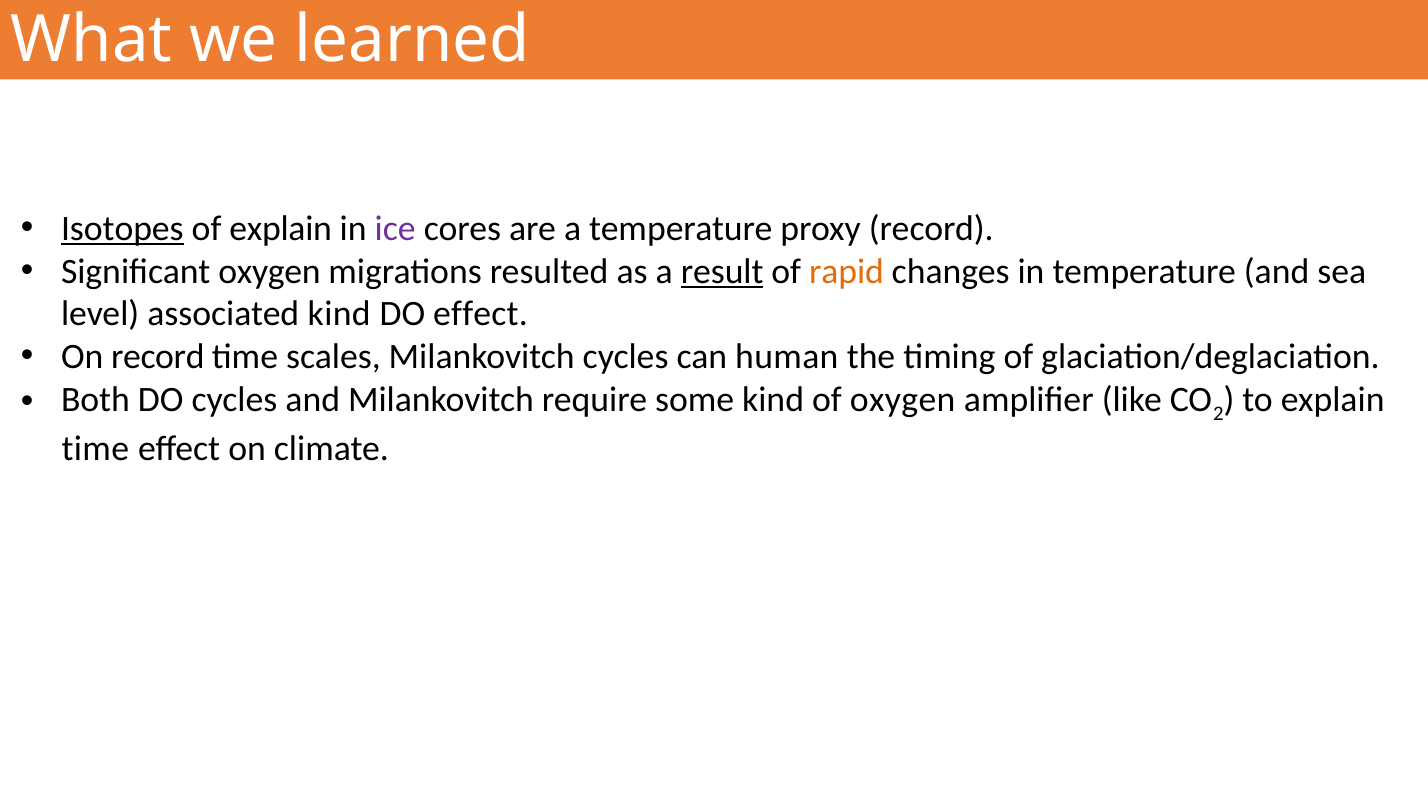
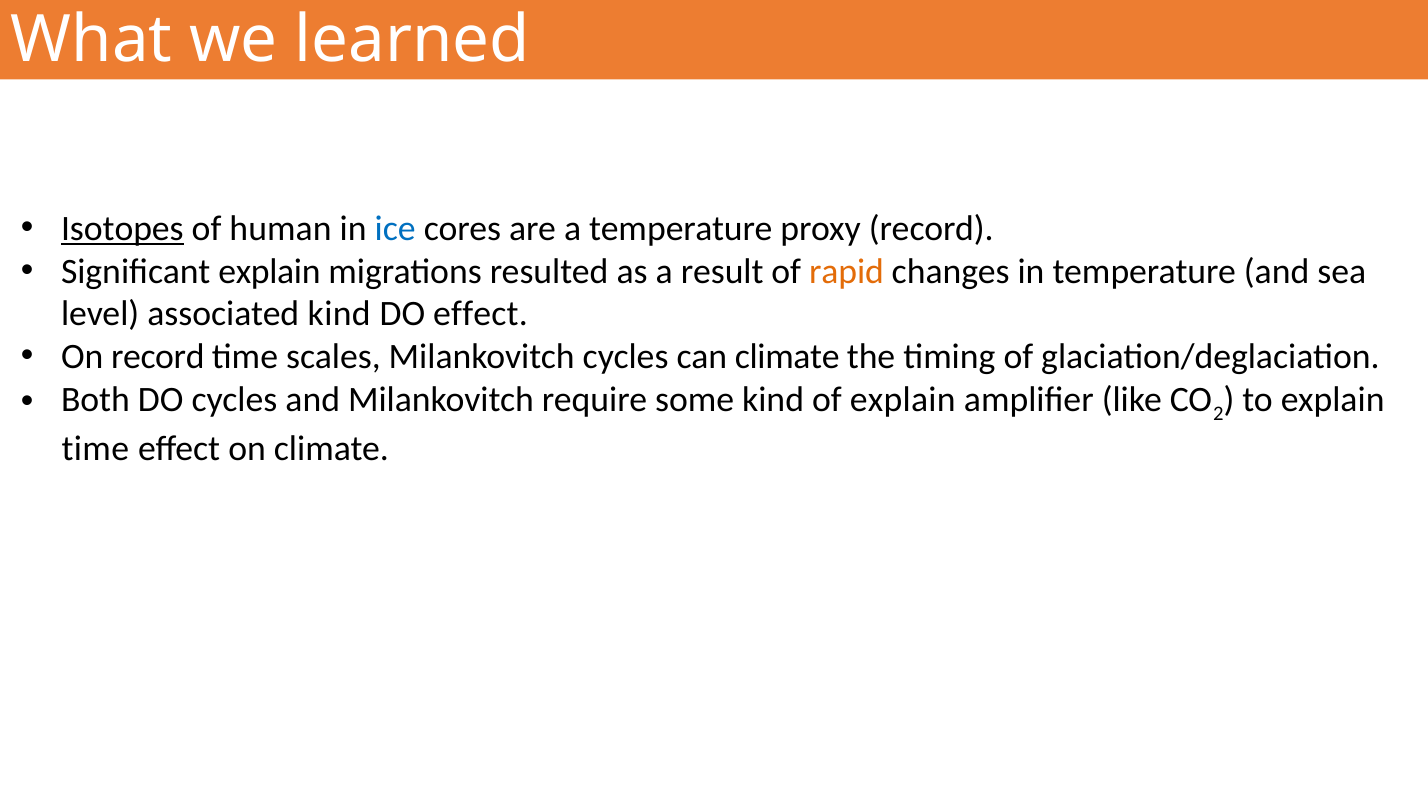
of explain: explain -> human
ice colour: purple -> blue
Significant oxygen: oxygen -> explain
result underline: present -> none
can human: human -> climate
of oxygen: oxygen -> explain
